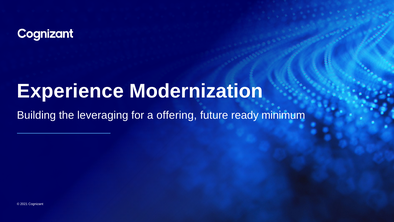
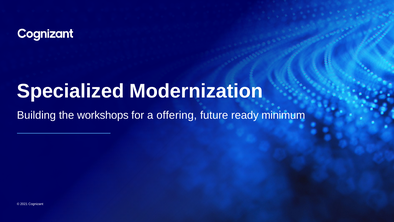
Experience: Experience -> Specialized
leveraging: leveraging -> workshops
